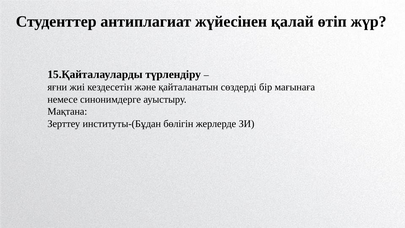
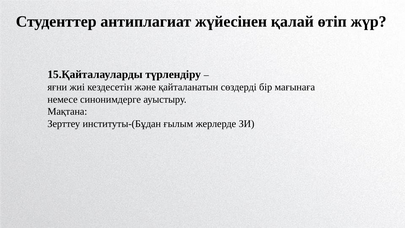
бөлігін: бөлігін -> ғылым
